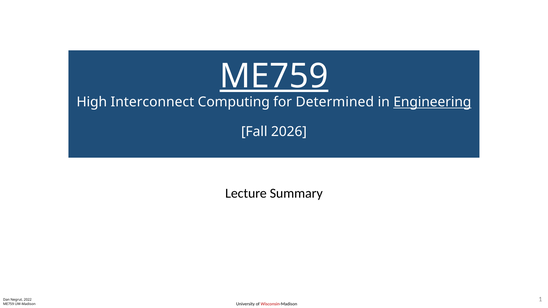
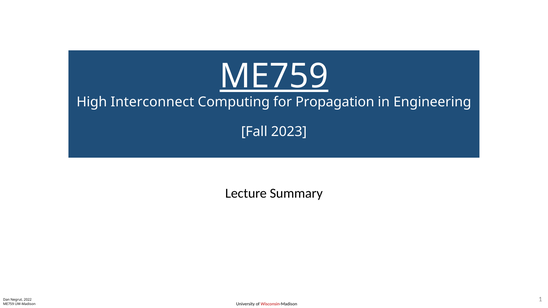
Determined: Determined -> Propagation
Engineering underline: present -> none
2026: 2026 -> 2023
